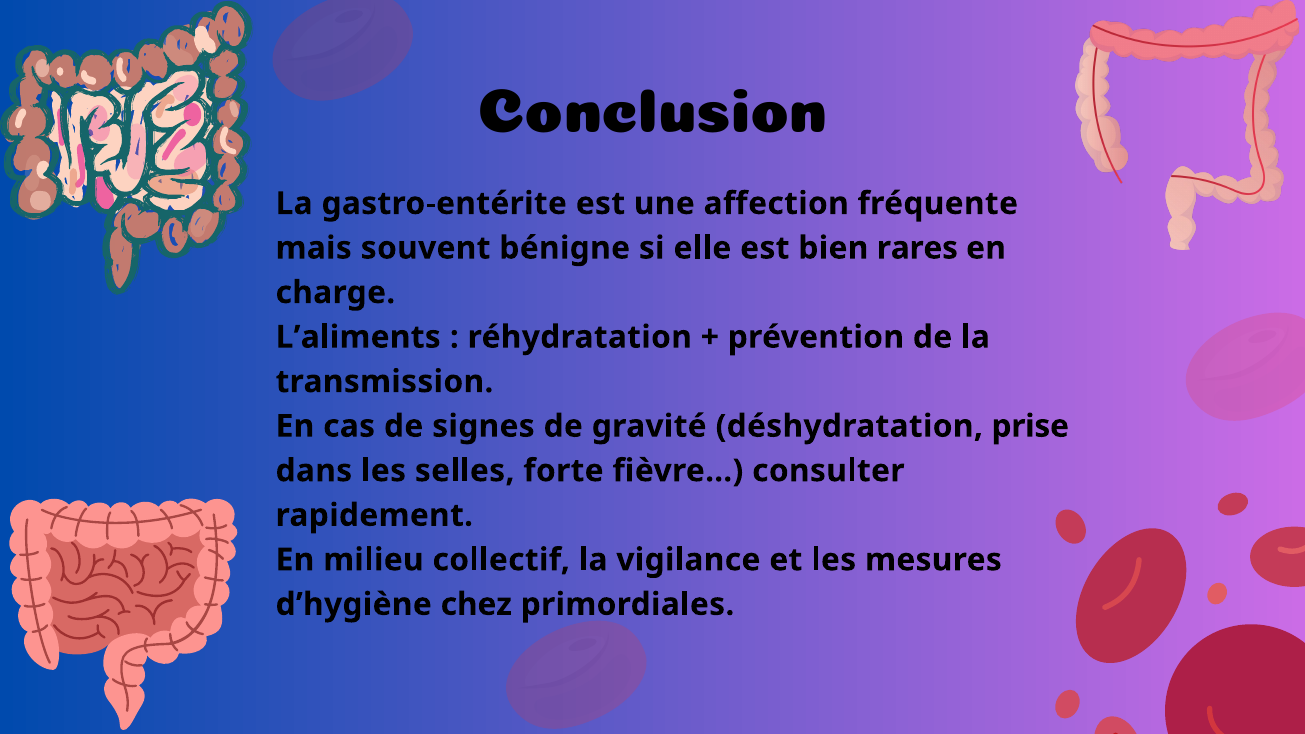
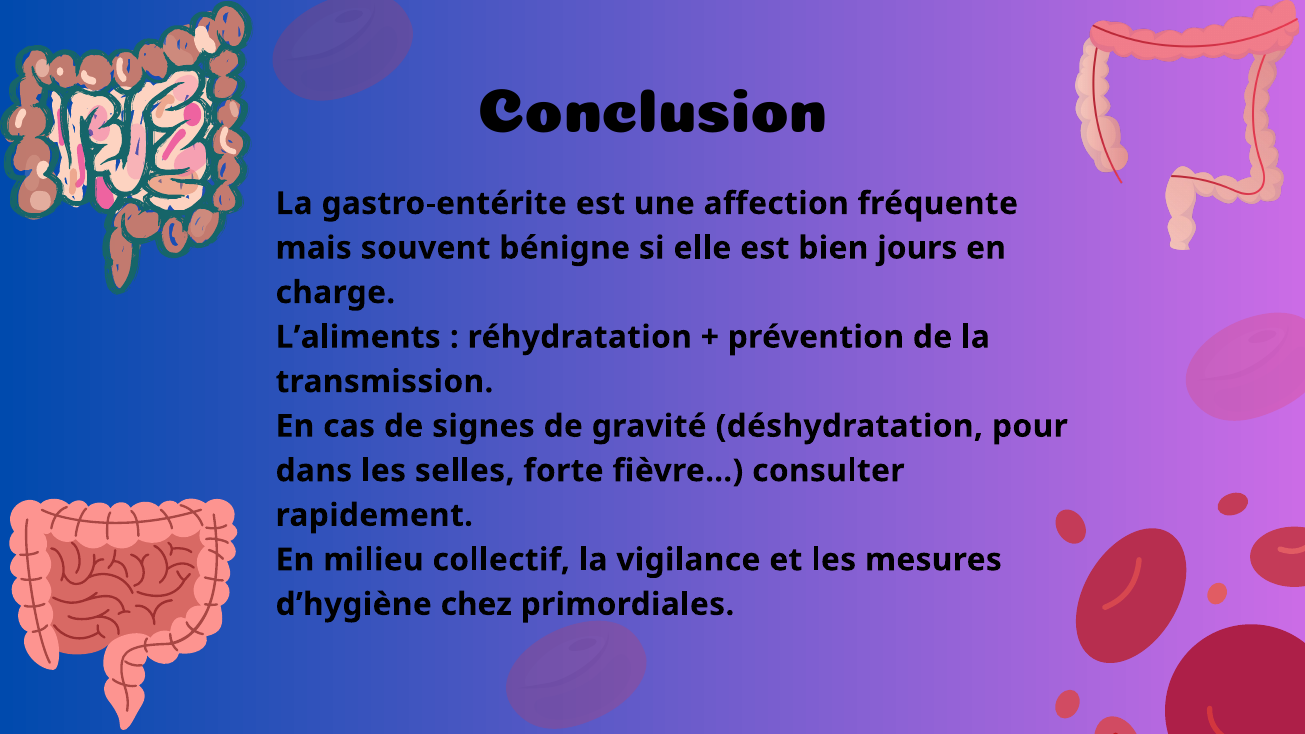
rares: rares -> jours
prise: prise -> pour
